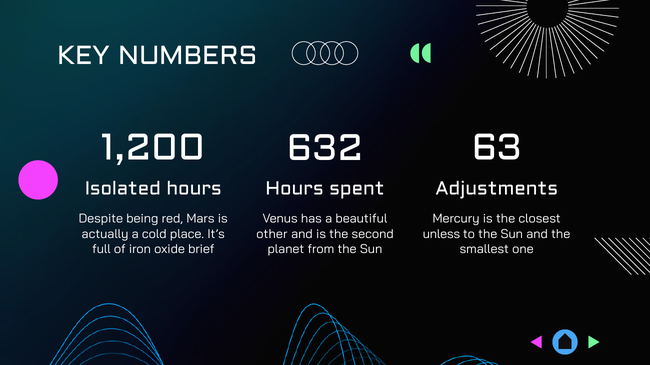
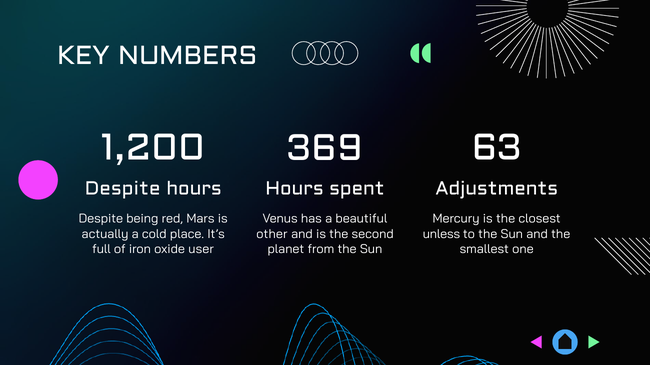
632: 632 -> 369
Isolated at (123, 189): Isolated -> Despite
brief: brief -> user
